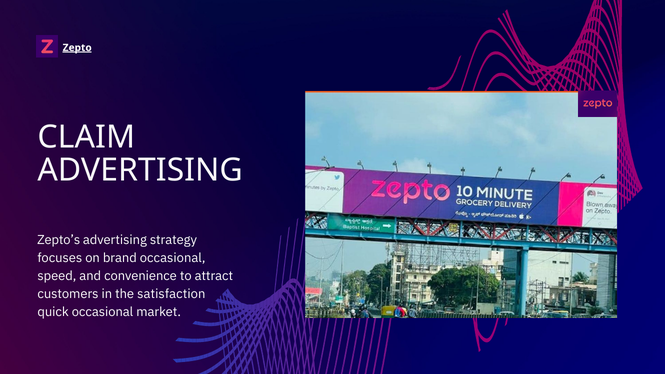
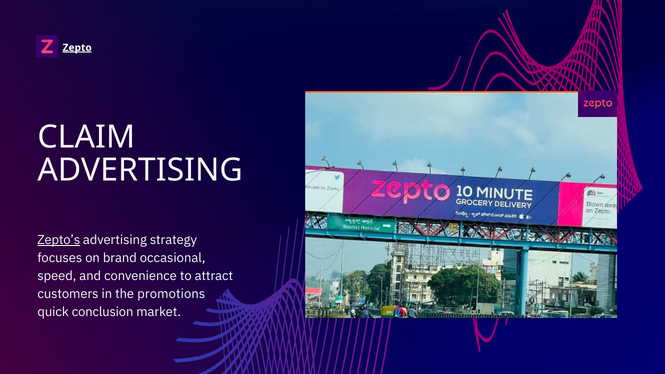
Zepto’s underline: none -> present
satisfaction: satisfaction -> promotions
quick occasional: occasional -> conclusion
